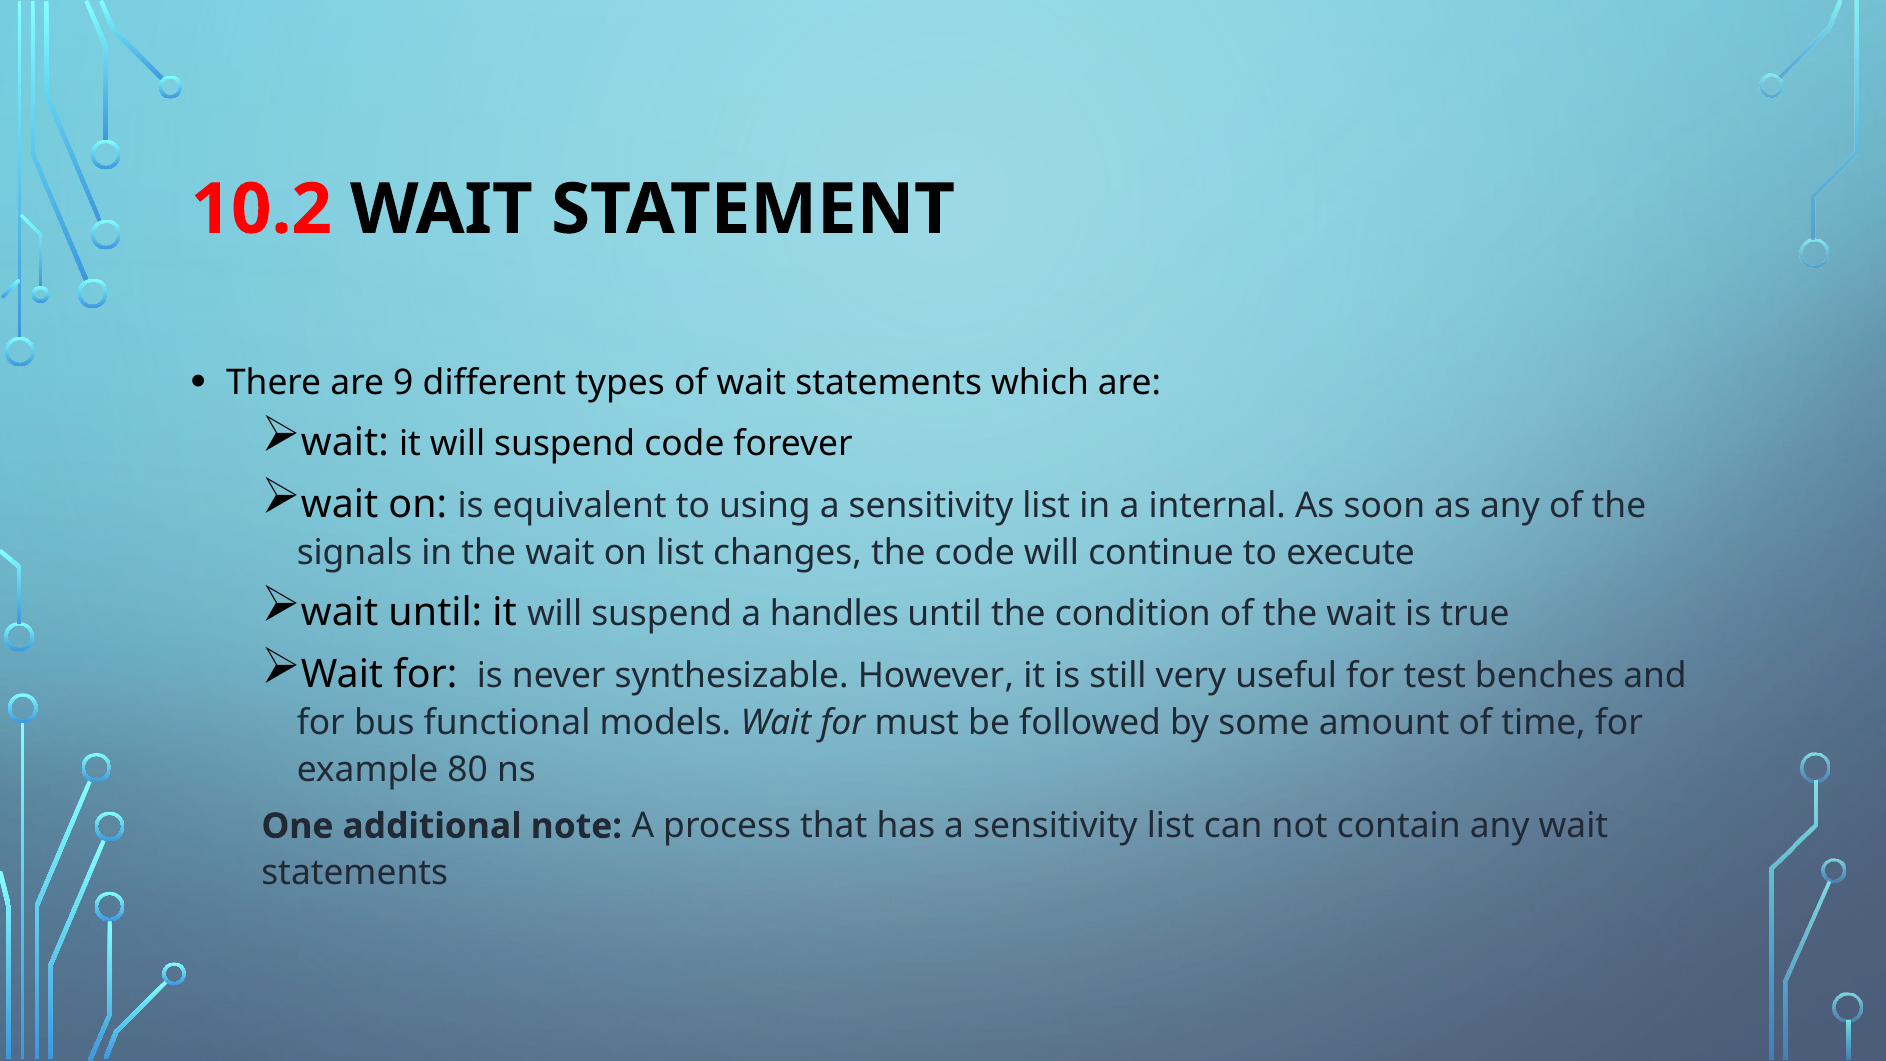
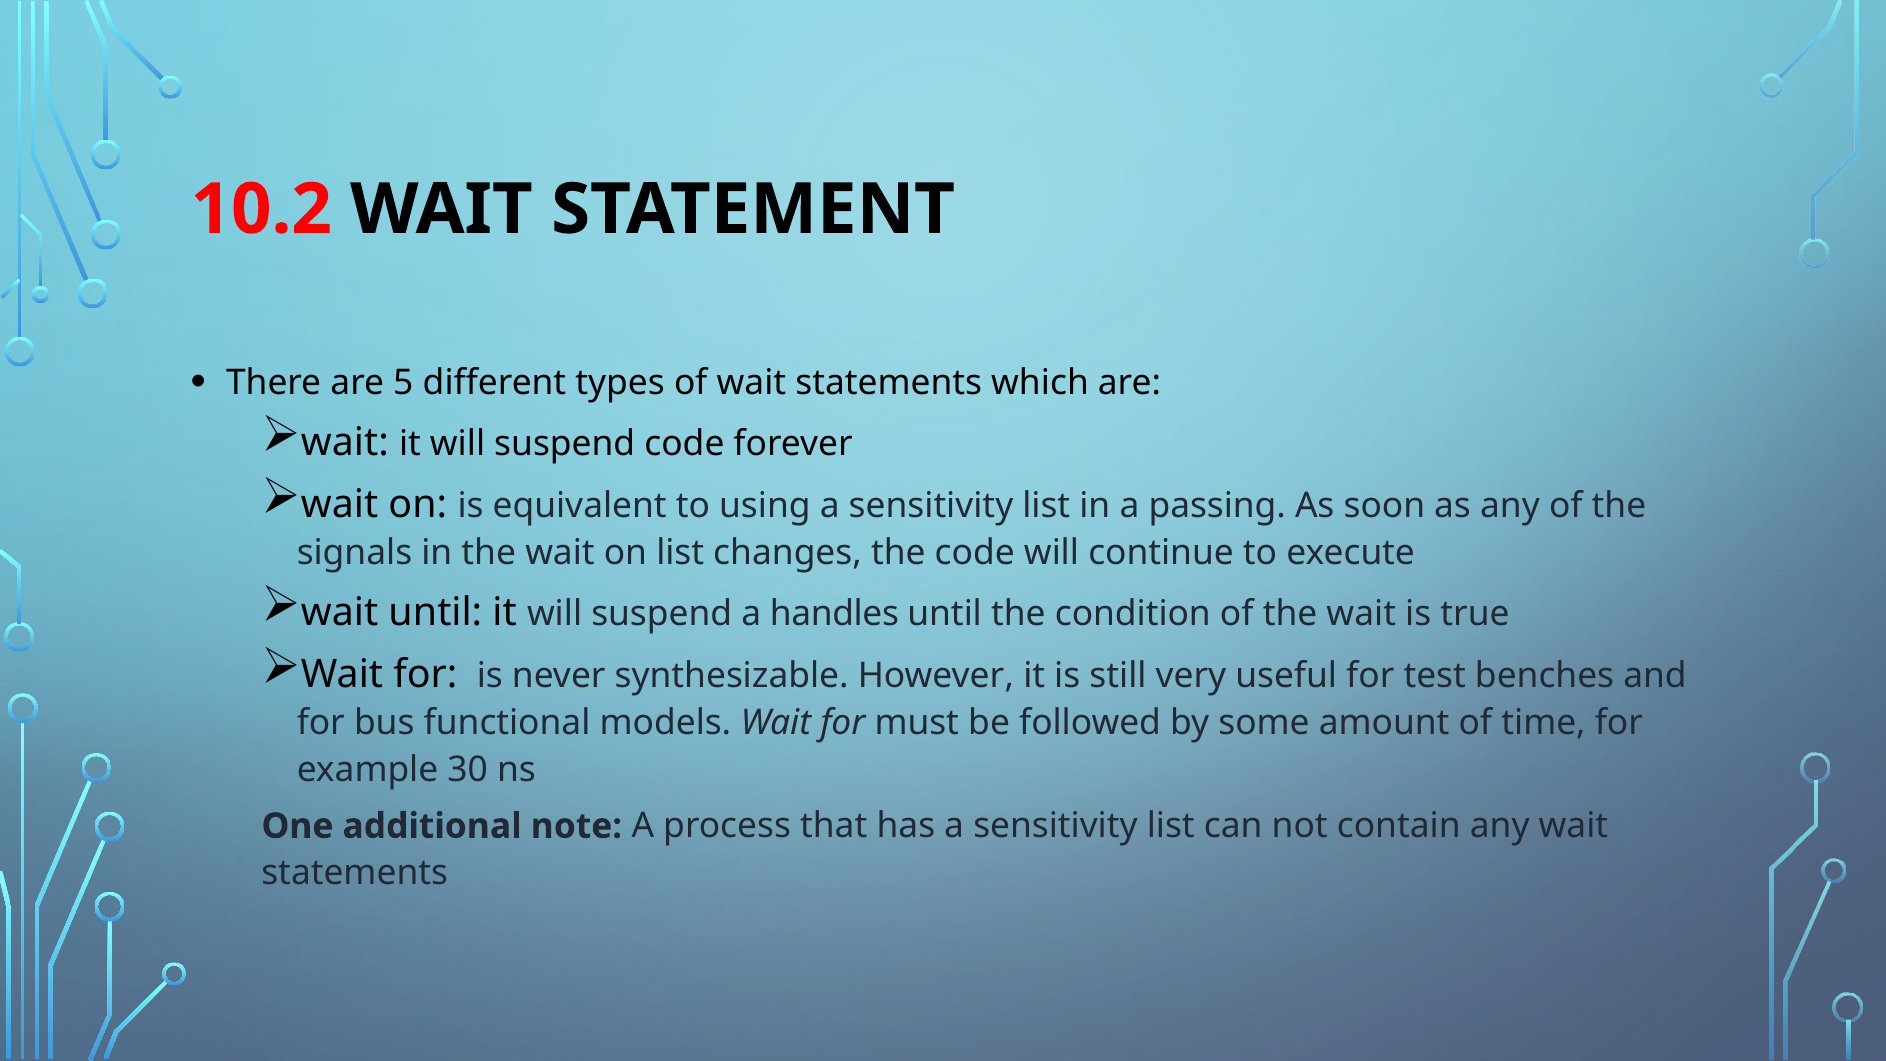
9: 9 -> 5
internal: internal -> passing
80: 80 -> 30
